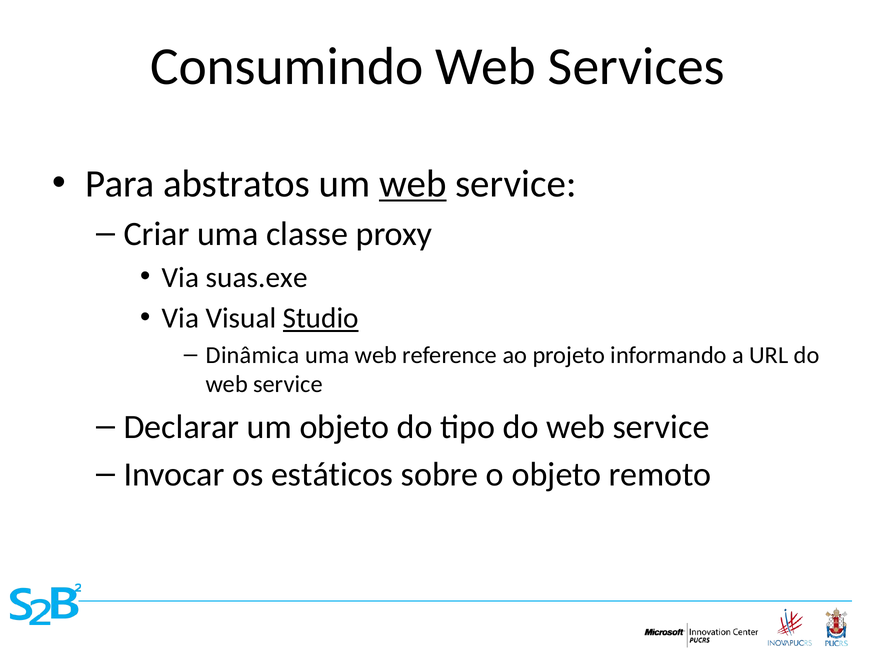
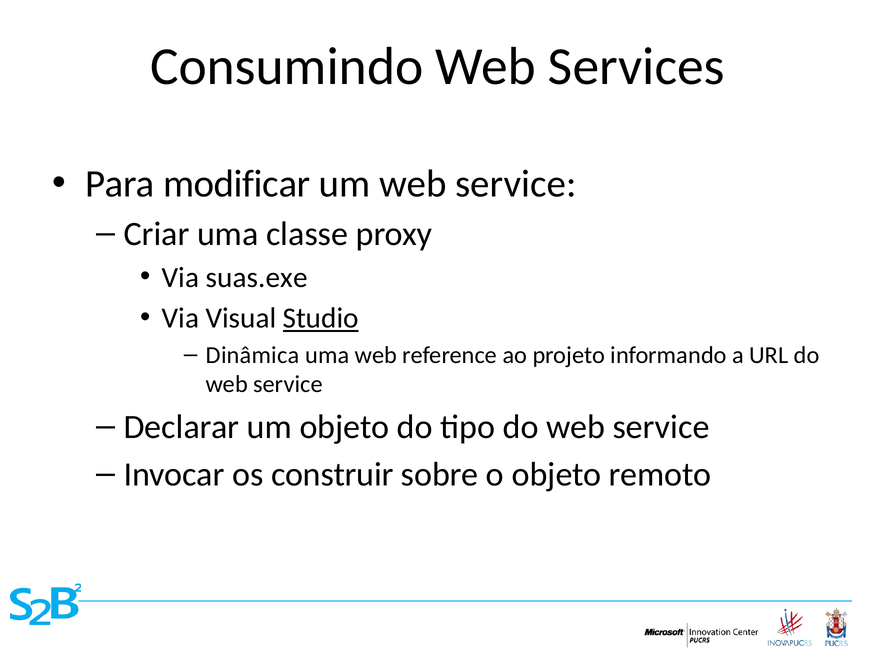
abstratos: abstratos -> modificar
web at (413, 184) underline: present -> none
estáticos: estáticos -> construir
